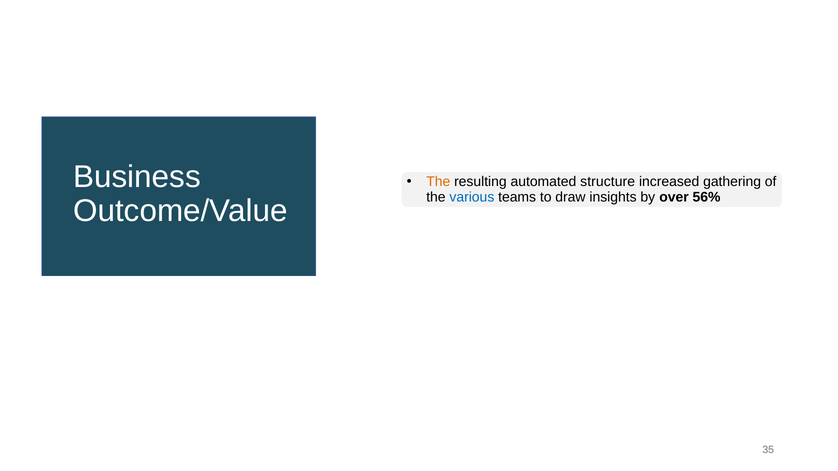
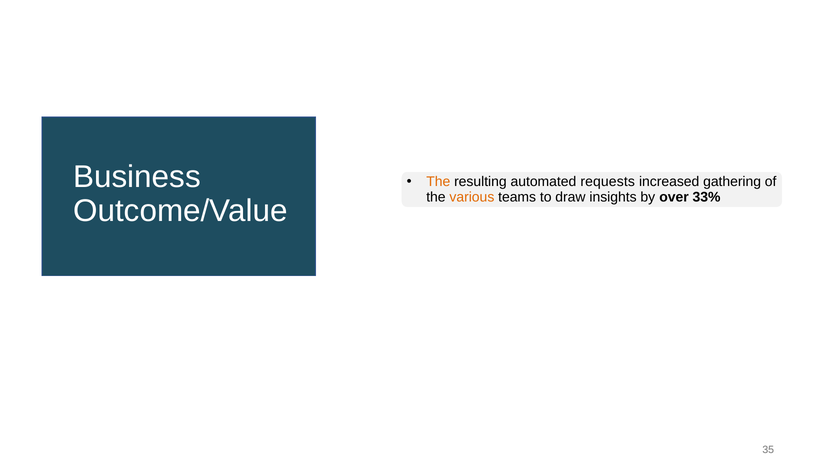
structure: structure -> requests
various colour: blue -> orange
56%: 56% -> 33%
